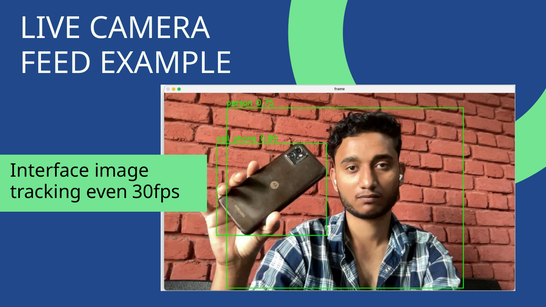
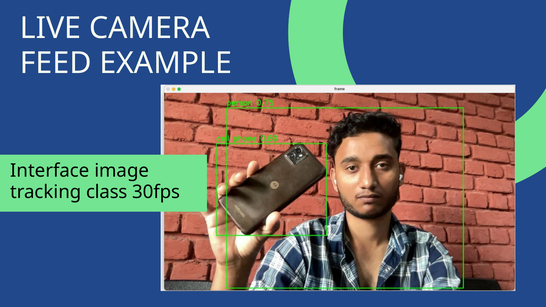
even: even -> class
